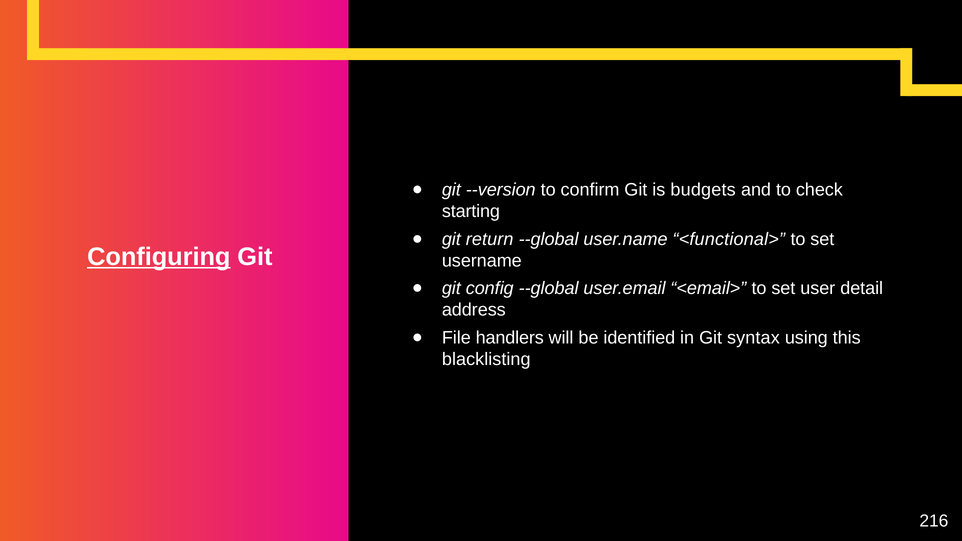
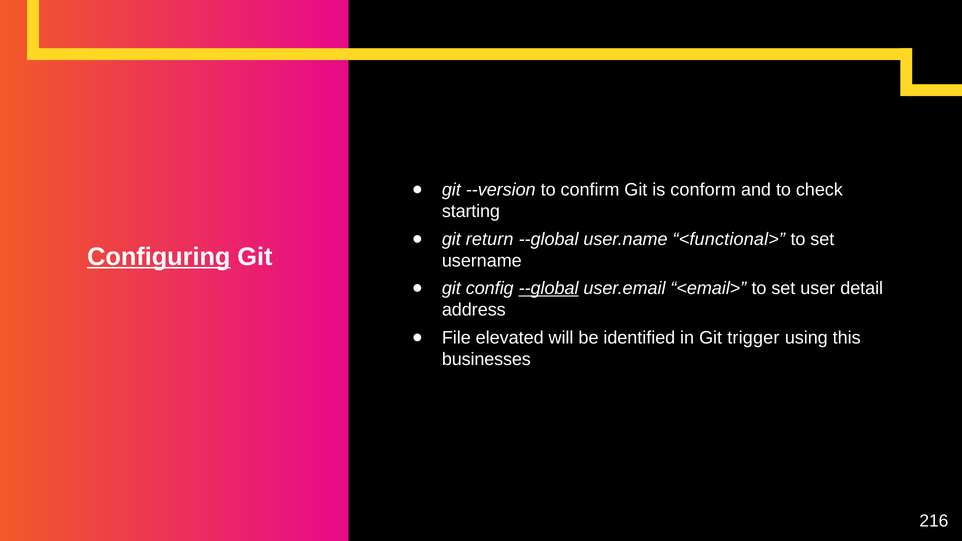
budgets: budgets -> conform
--global at (549, 288) underline: none -> present
handlers: handlers -> elevated
syntax: syntax -> trigger
blacklisting: blacklisting -> businesses
